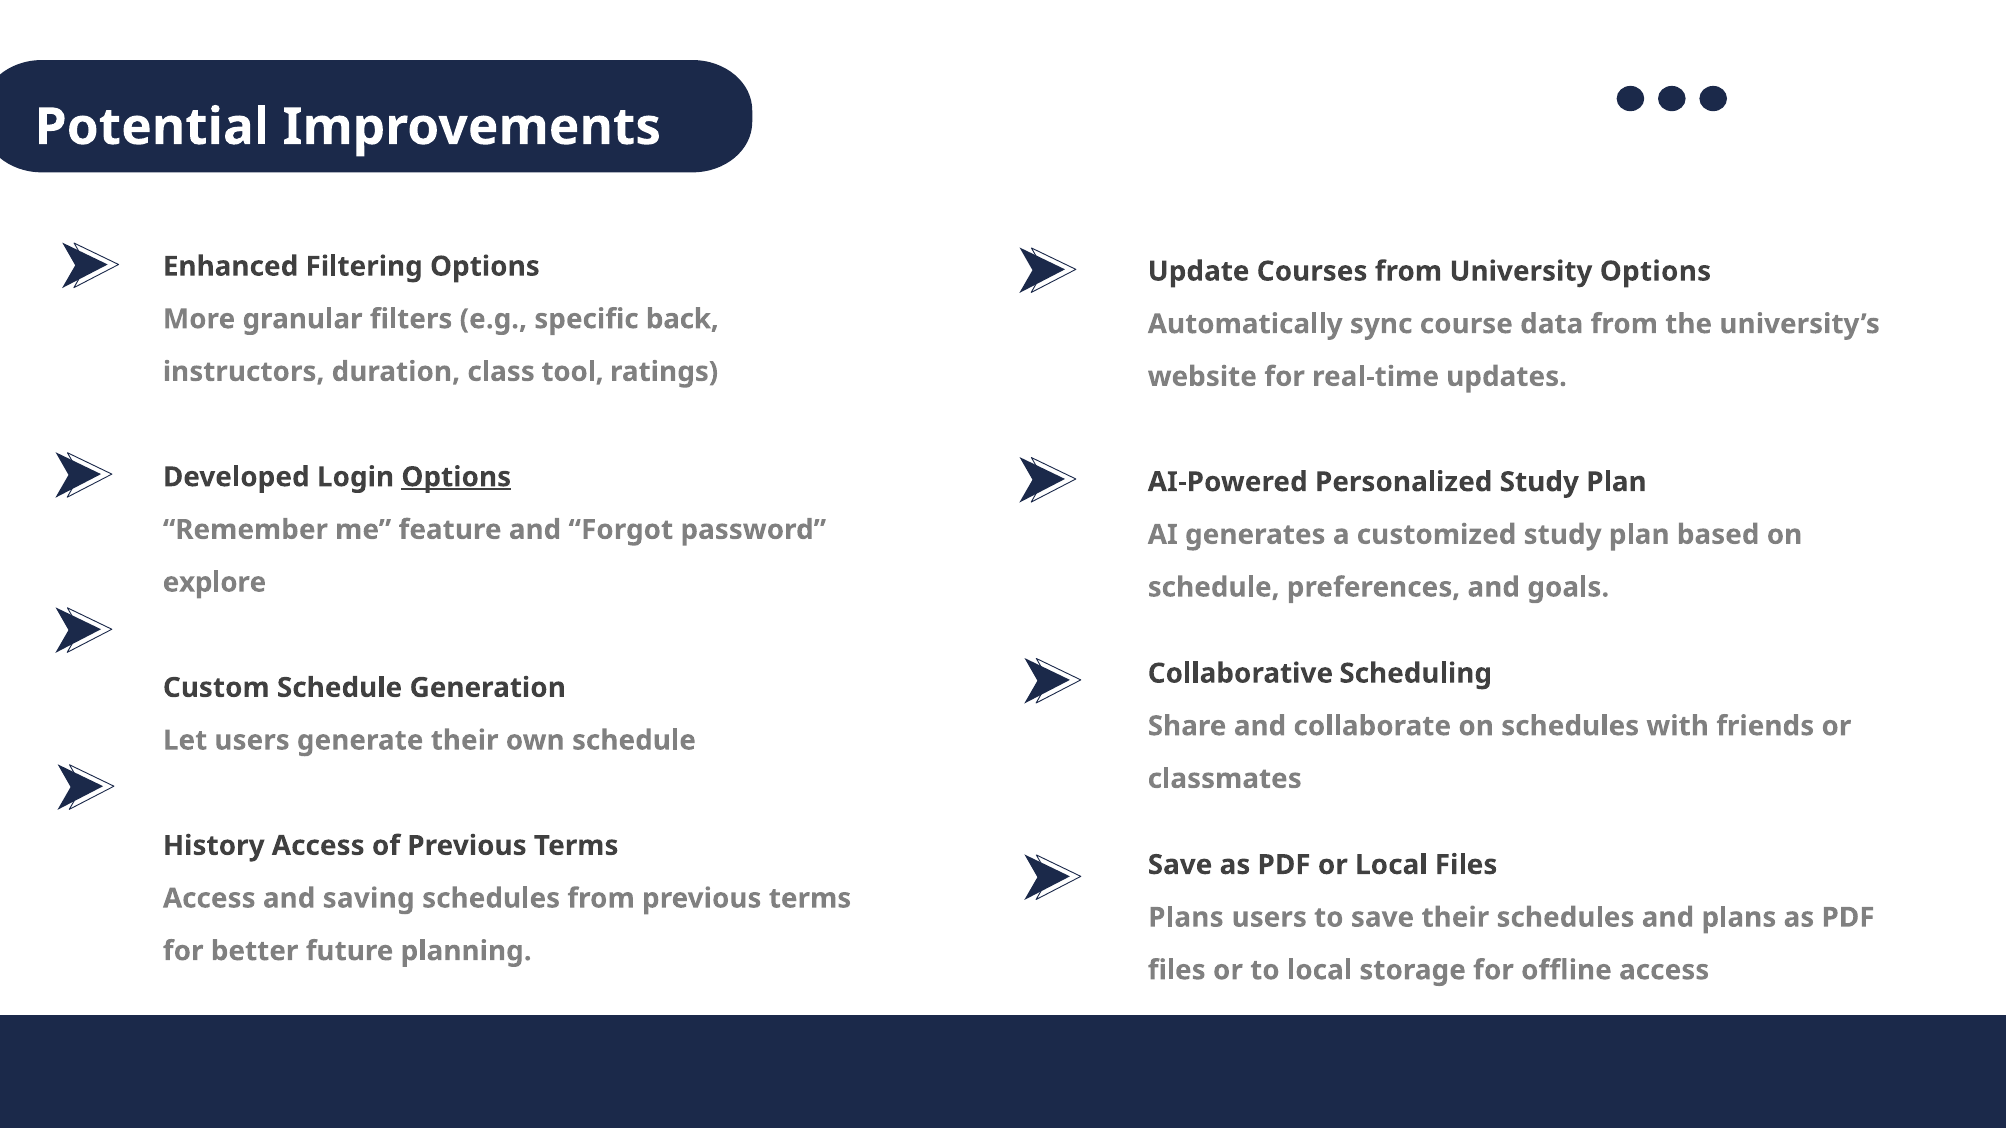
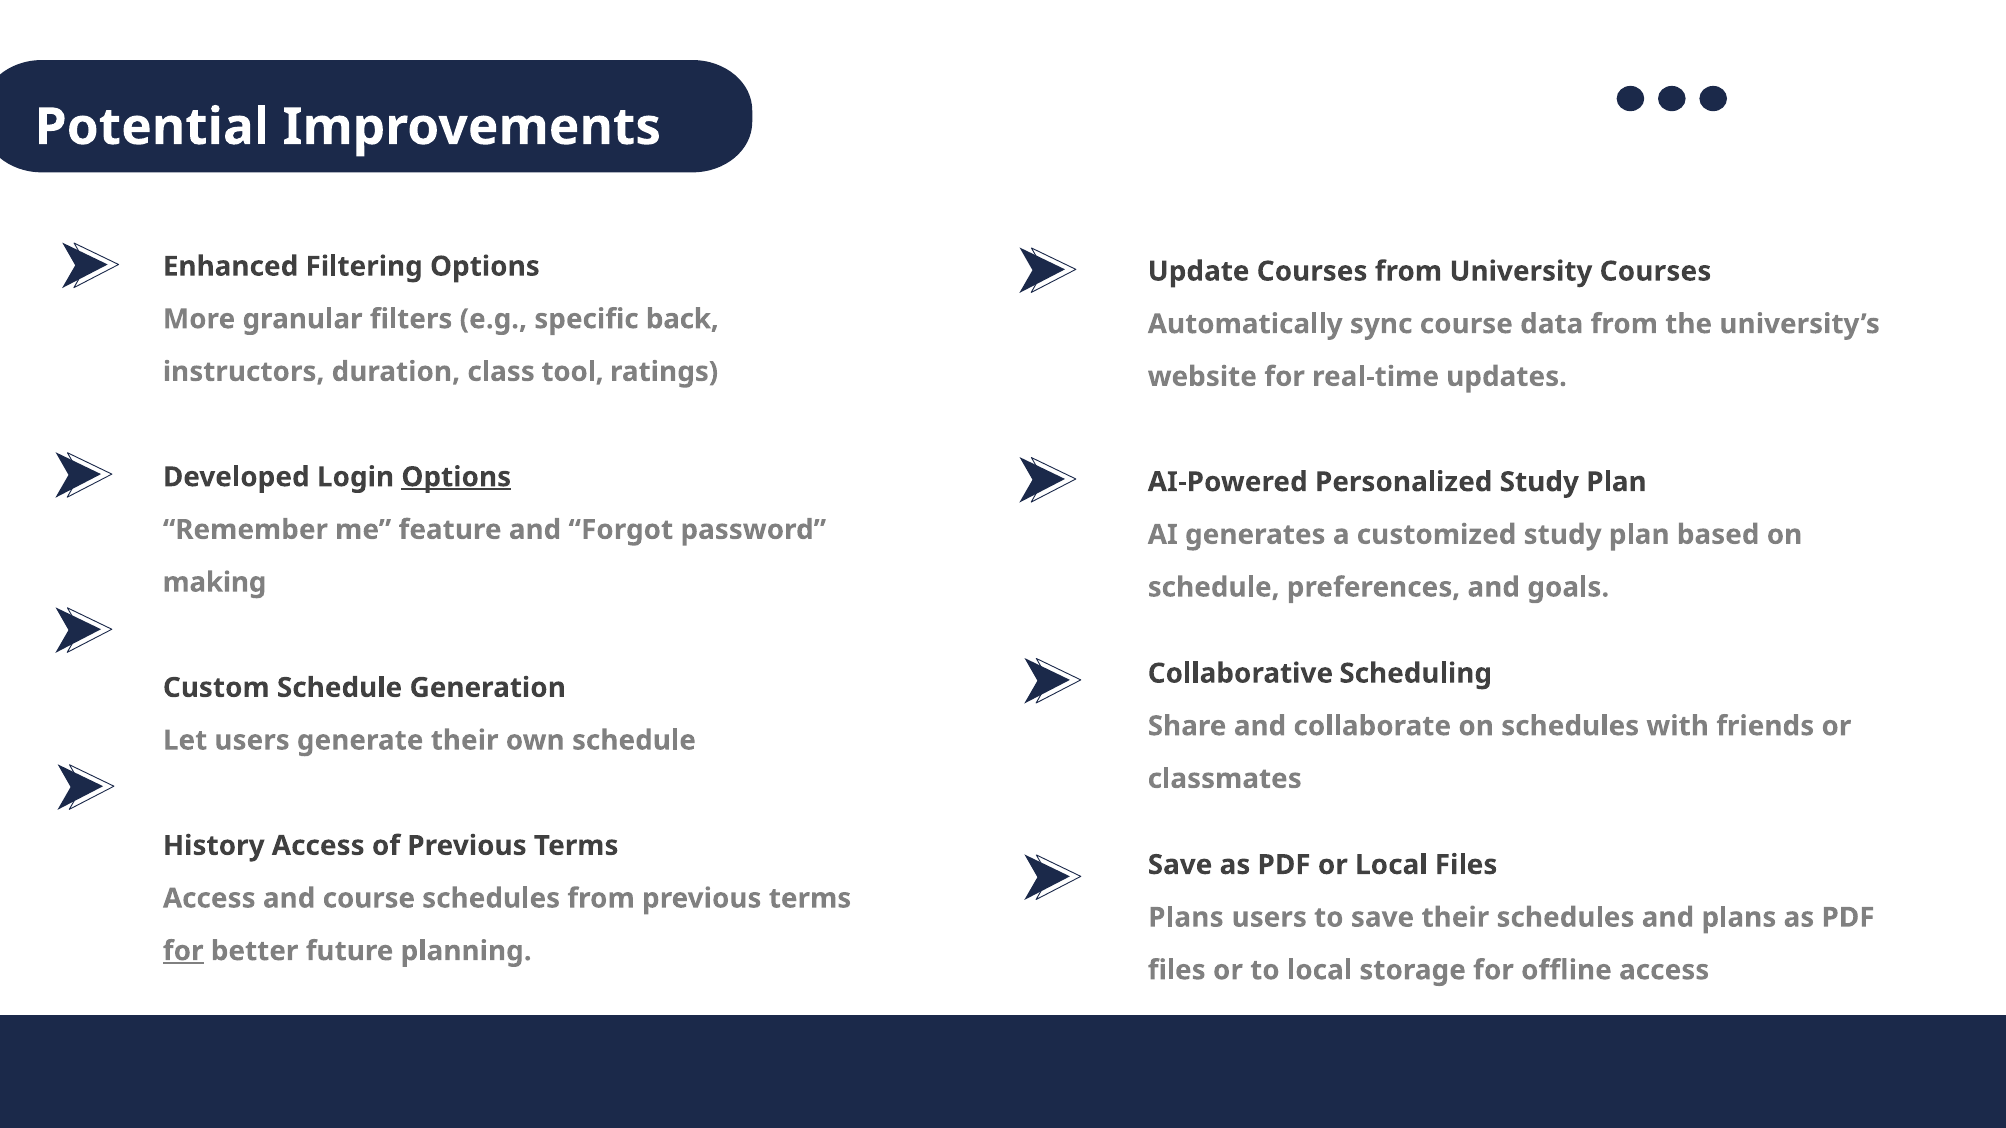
University Options: Options -> Courses
explore: explore -> making
and saving: saving -> course
for at (183, 951) underline: none -> present
